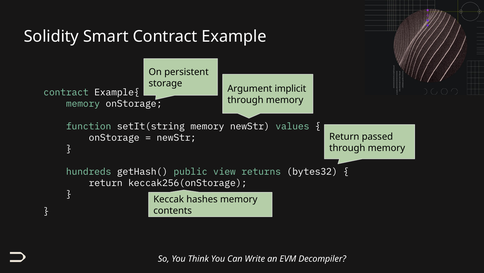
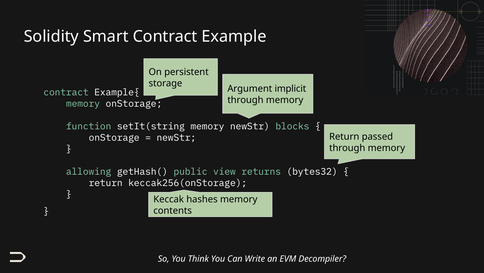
values: values -> blocks
hundreds: hundreds -> allowing
